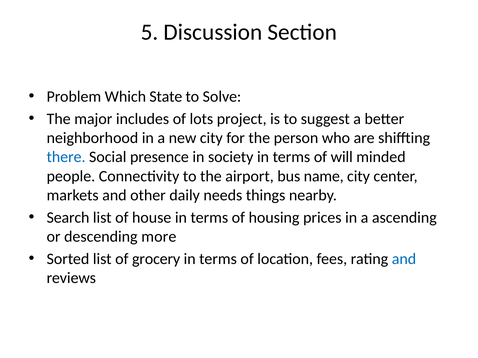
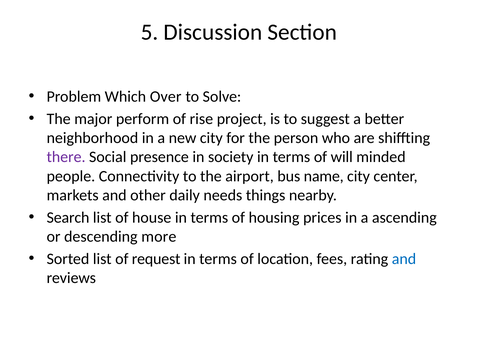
State: State -> Over
includes: includes -> perform
lots: lots -> rise
there colour: blue -> purple
grocery: grocery -> request
